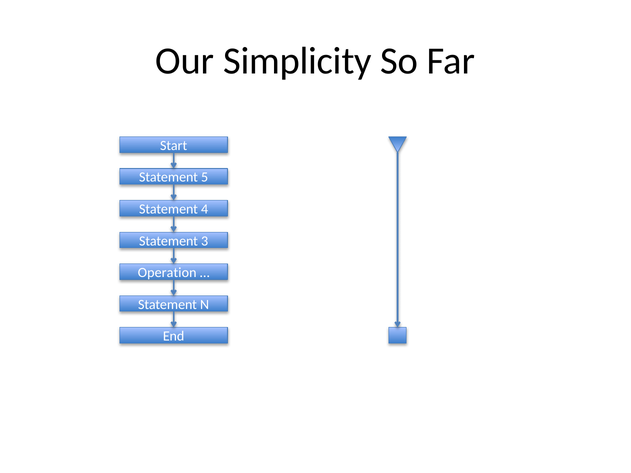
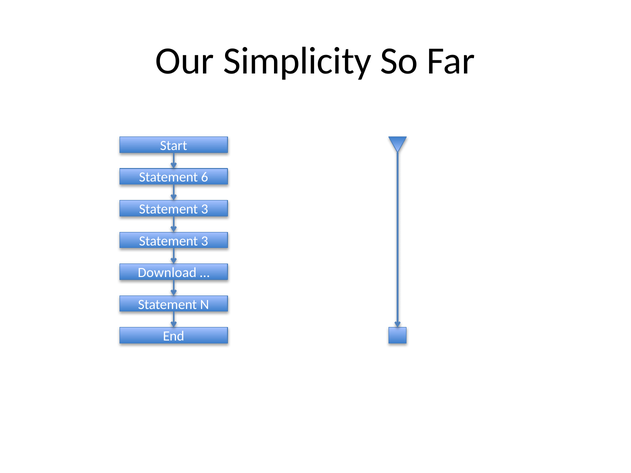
5: 5 -> 6
4 at (205, 209): 4 -> 3
Operation: Operation -> Download
